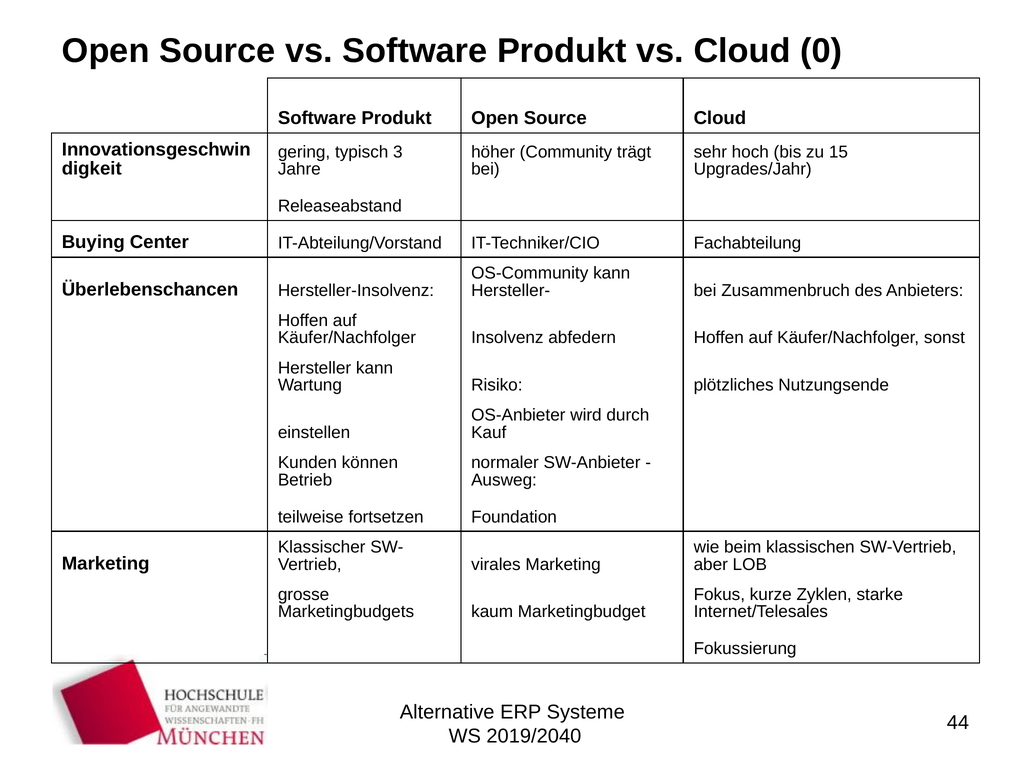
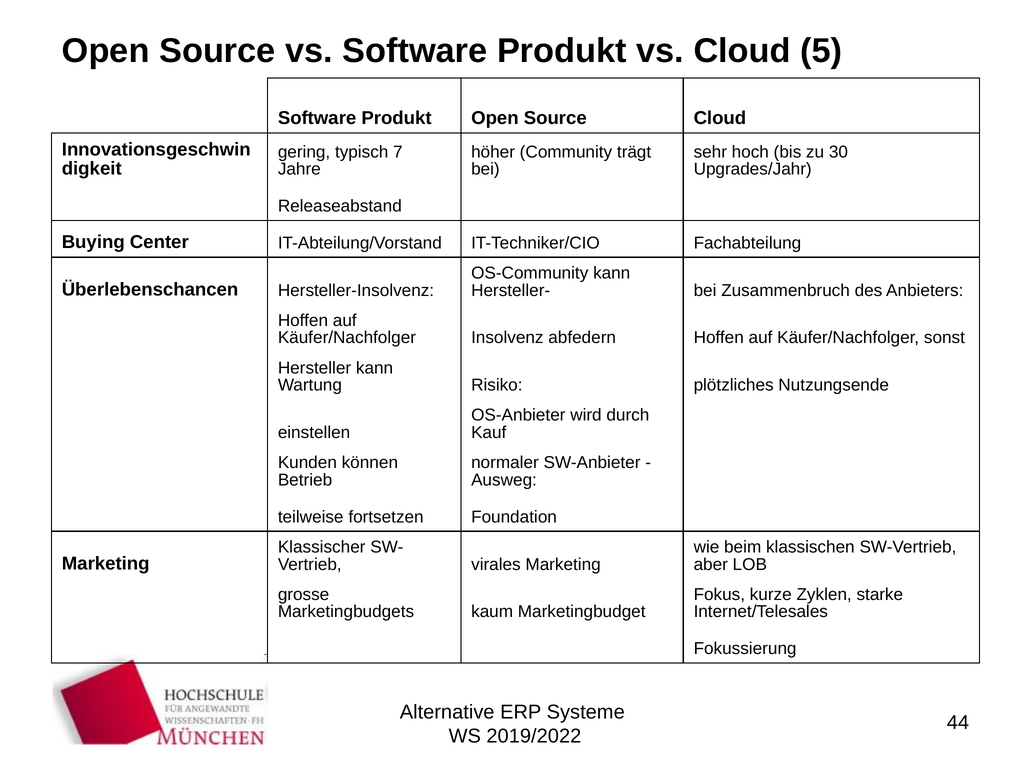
0: 0 -> 5
3: 3 -> 7
15: 15 -> 30
2019/2040: 2019/2040 -> 2019/2022
